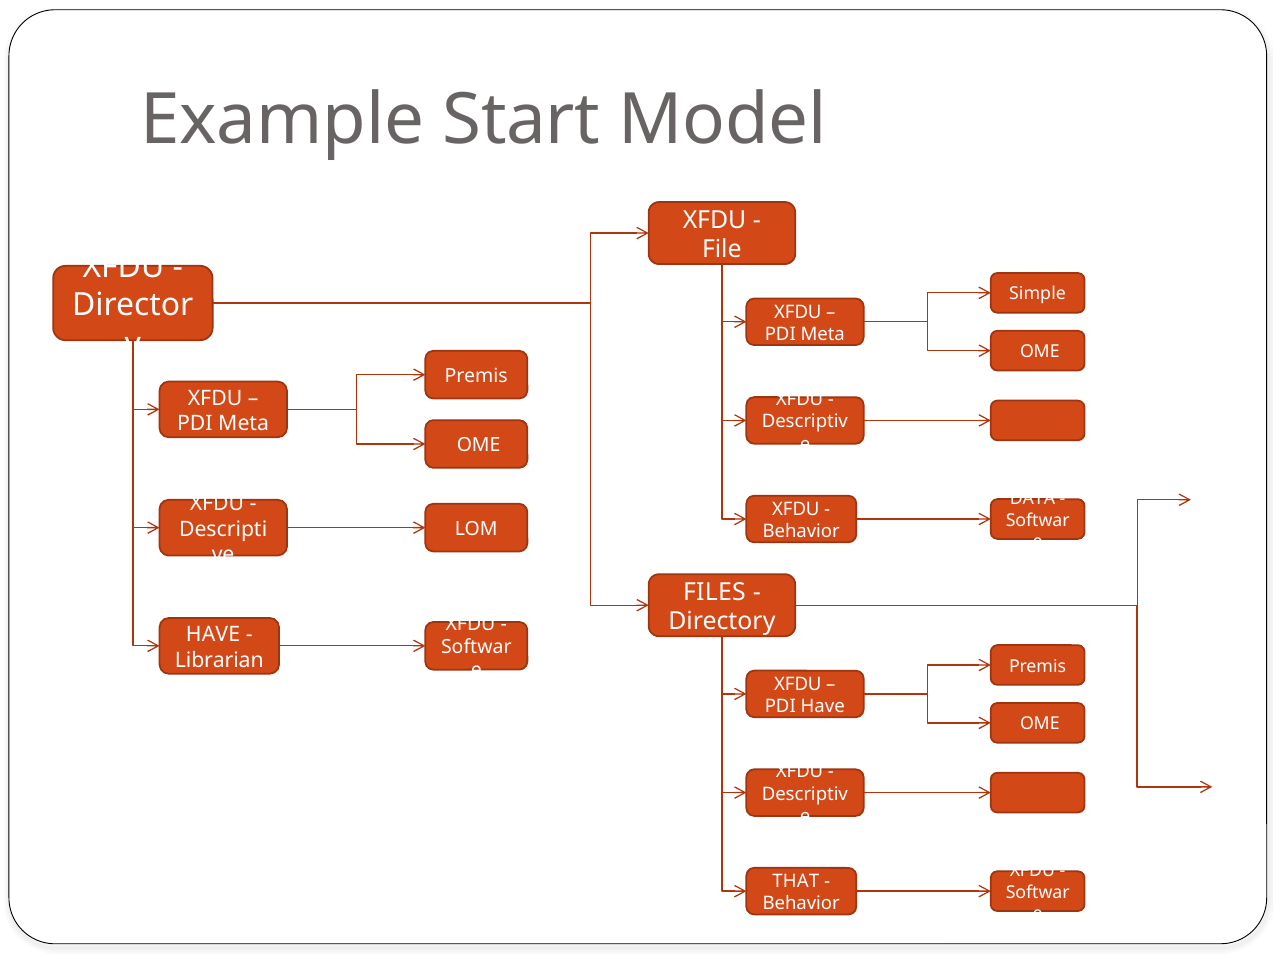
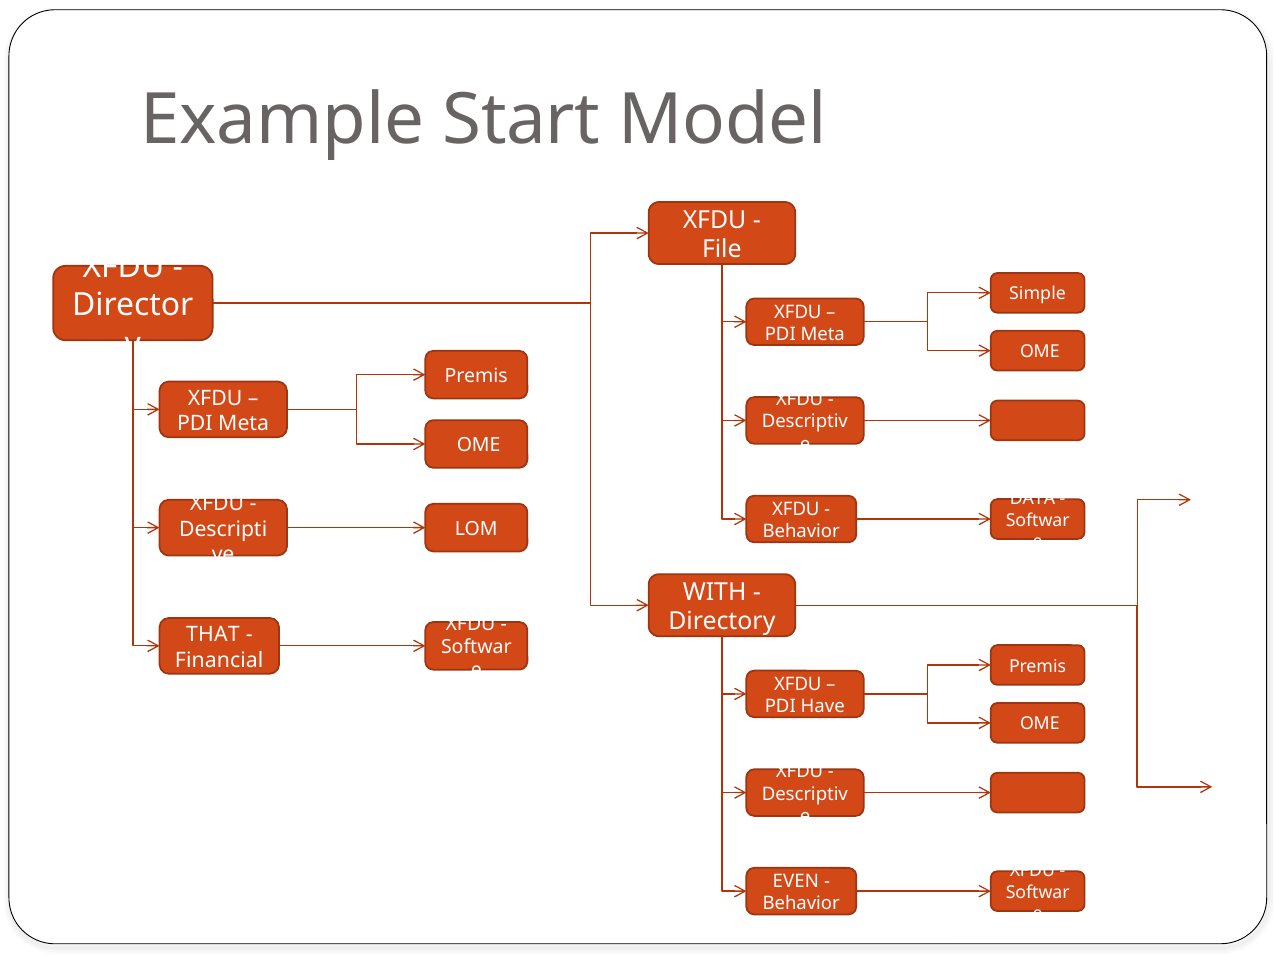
FILES: FILES -> WITH
HAVE at (213, 635): HAVE -> THAT
Librarian: Librarian -> Financial
THAT: THAT -> EVEN
